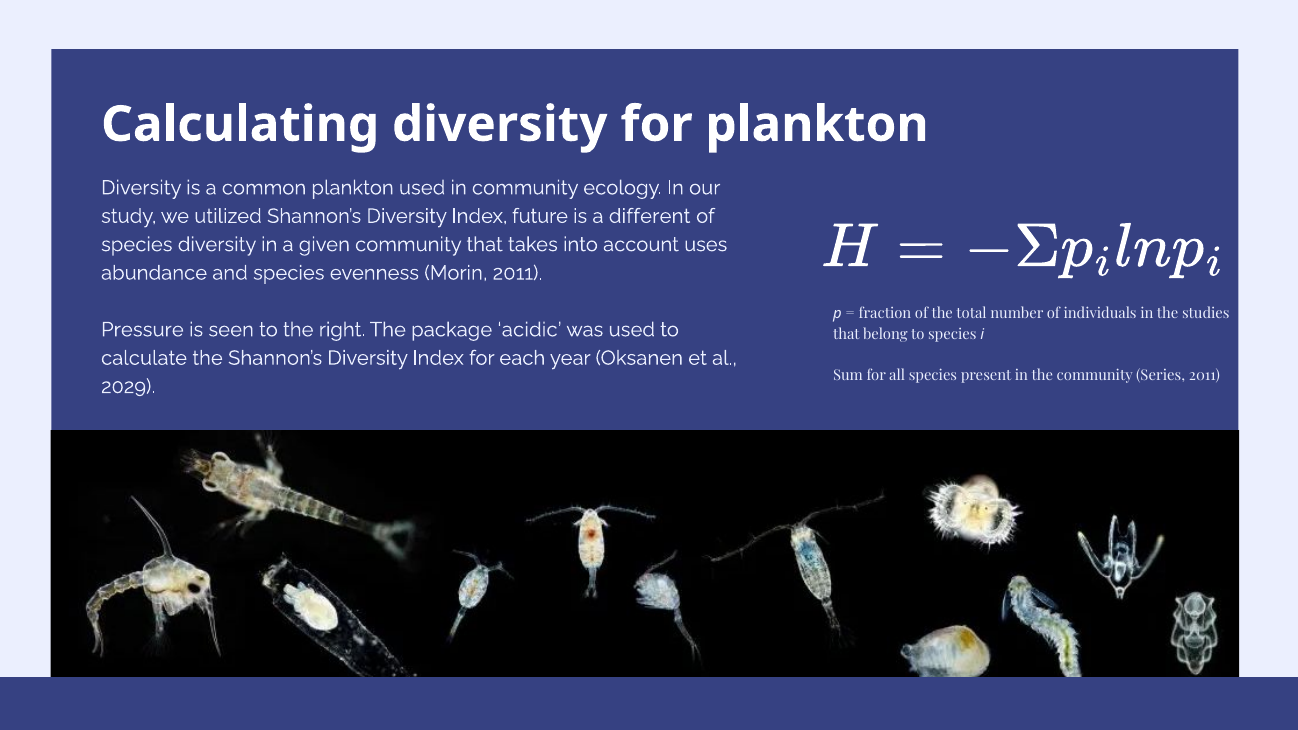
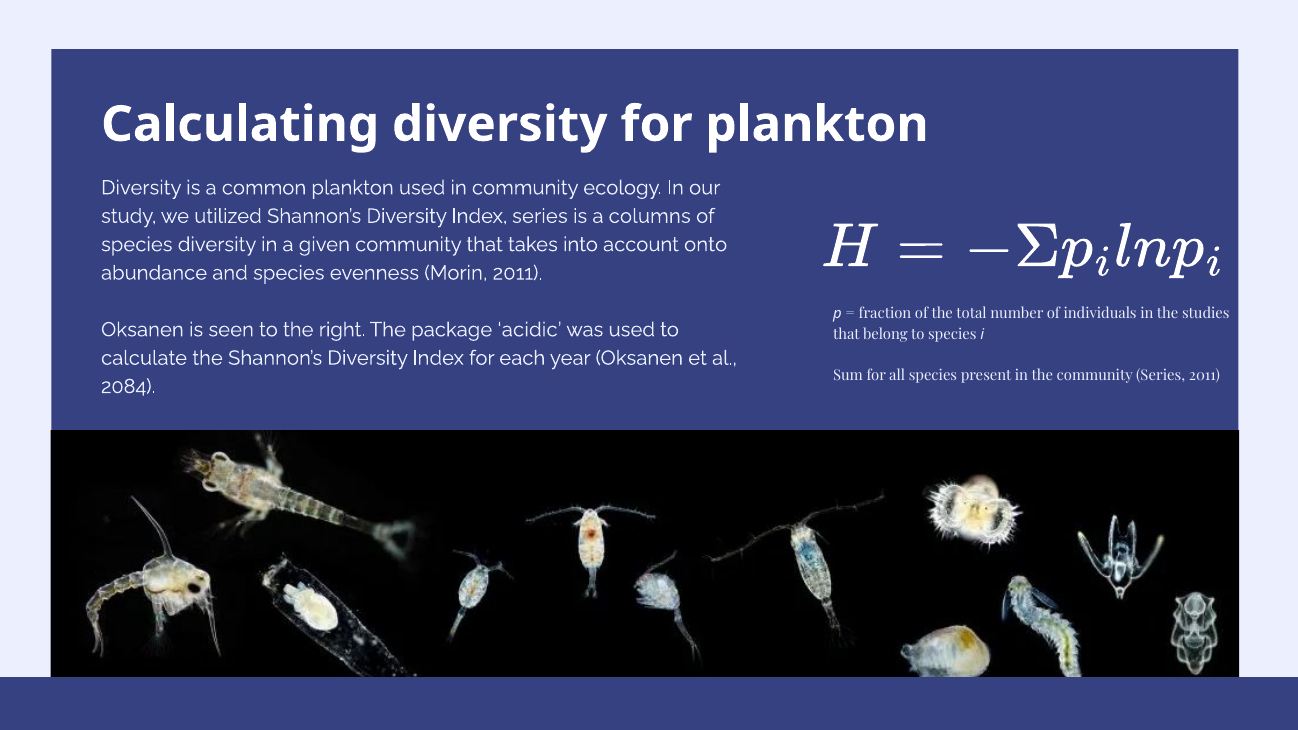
Index future: future -> series
different: different -> columns
uses: uses -> onto
Pressure at (142, 330): Pressure -> Oksanen
2029: 2029 -> 2084
